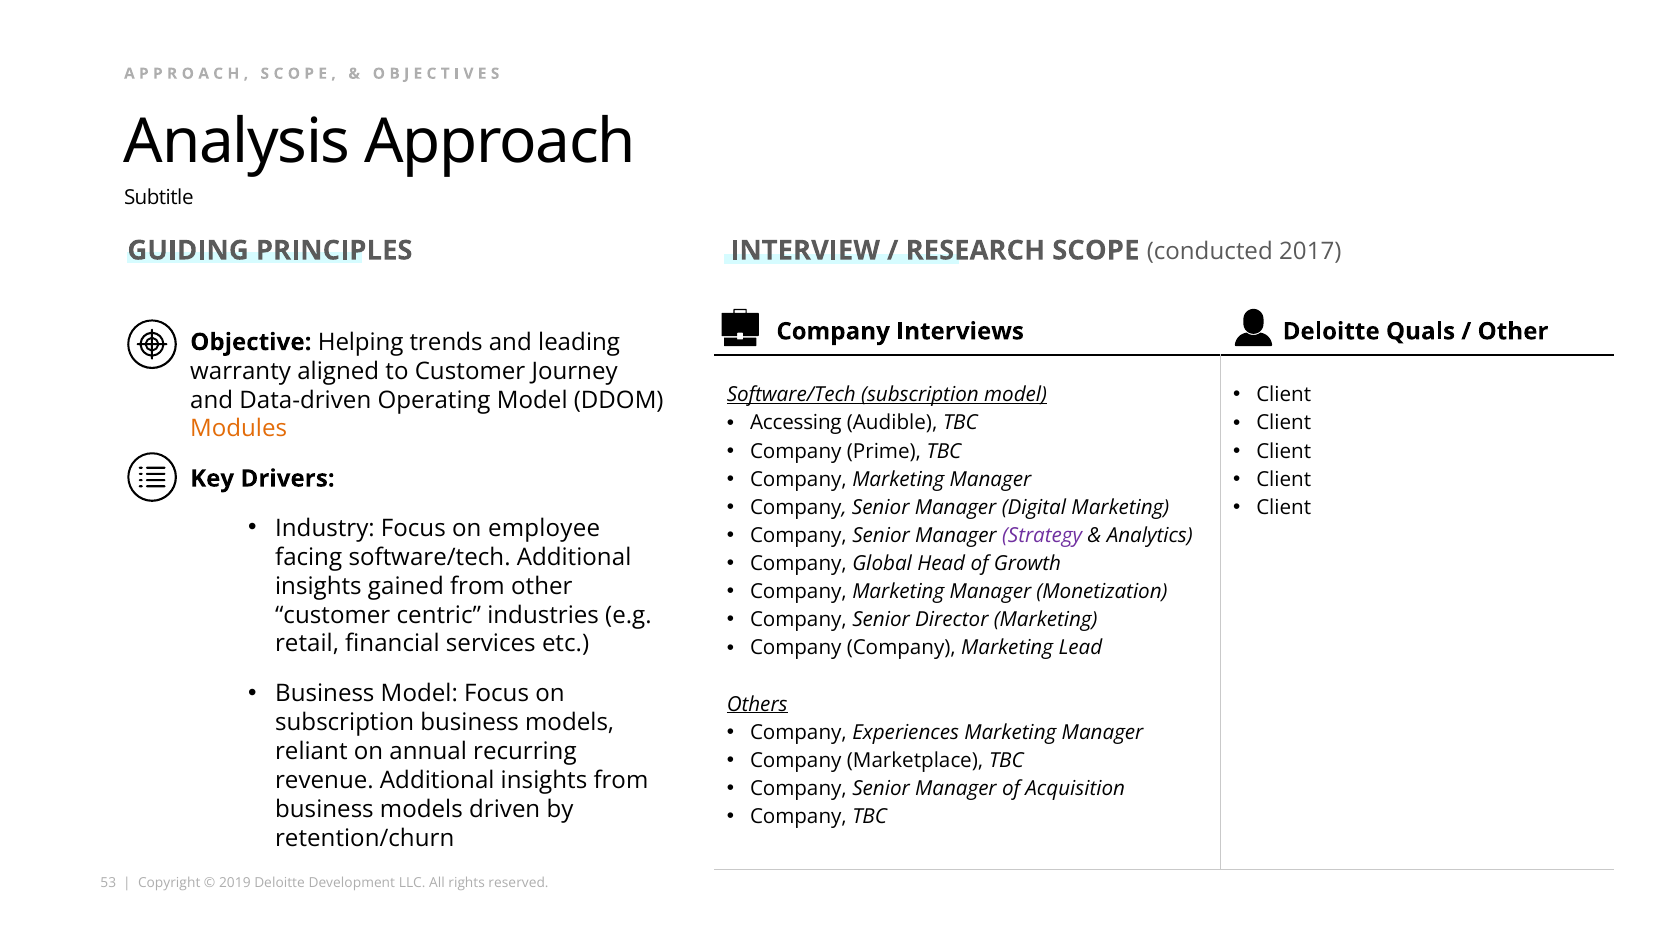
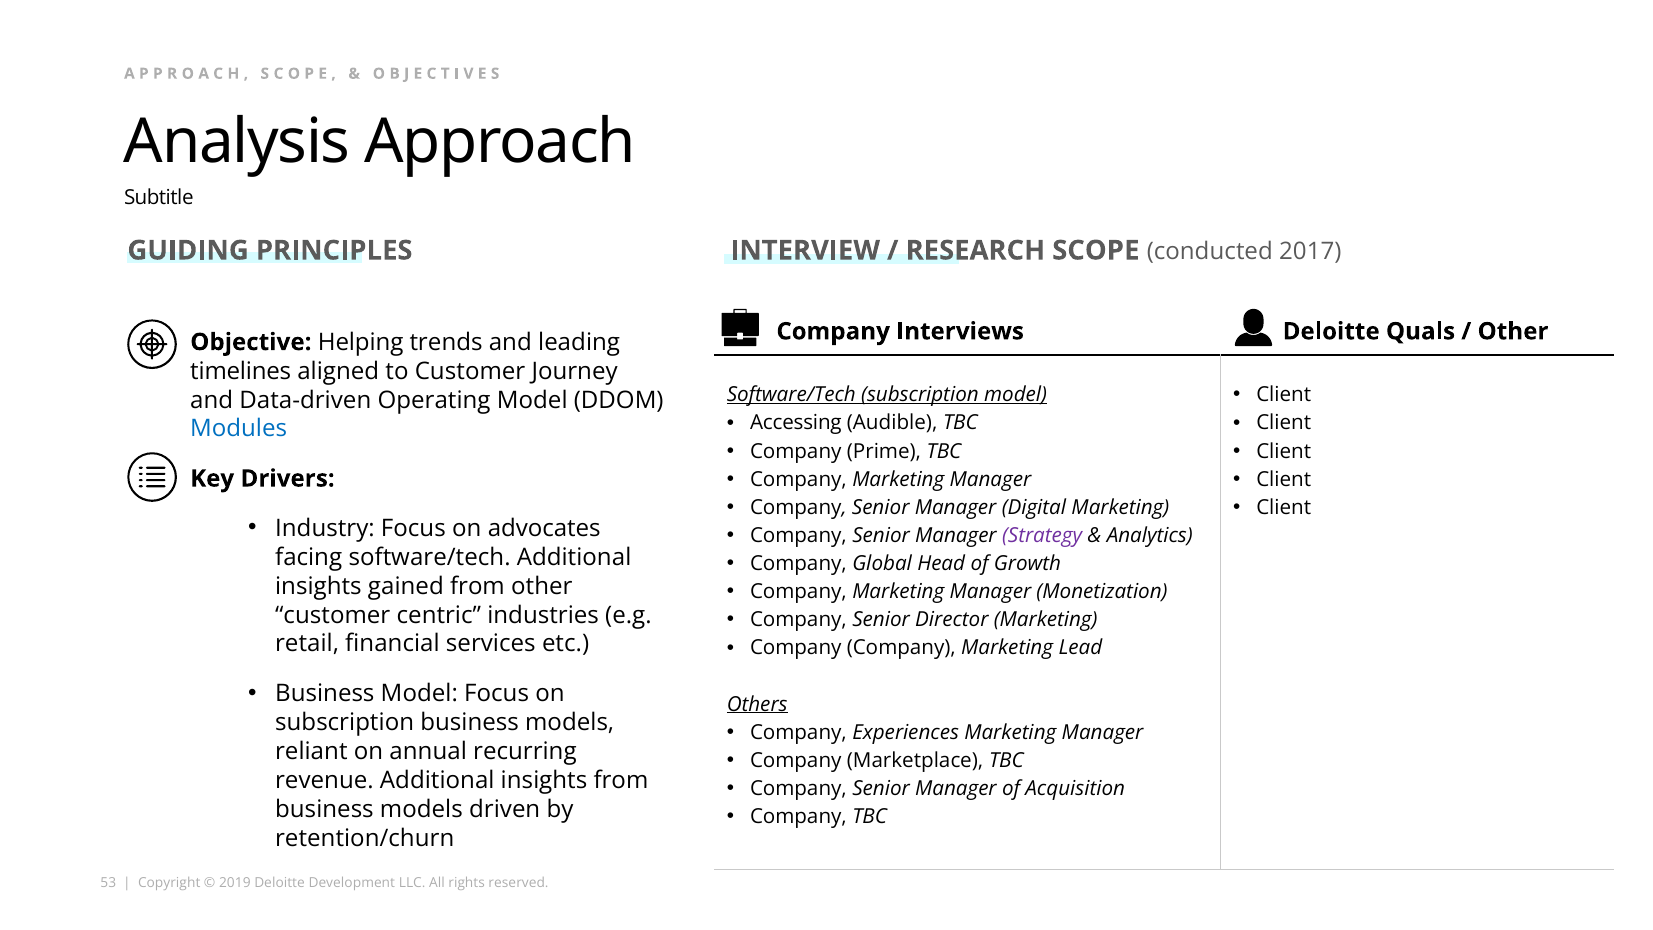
warranty: warranty -> timelines
Modules colour: orange -> blue
employee: employee -> advocates
